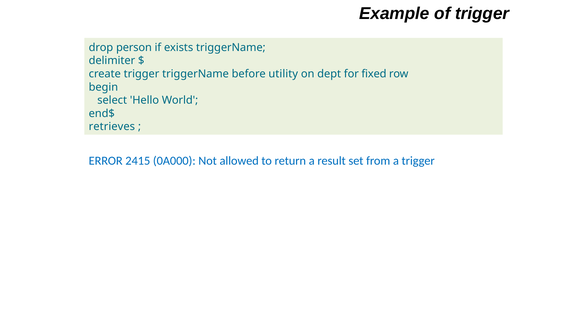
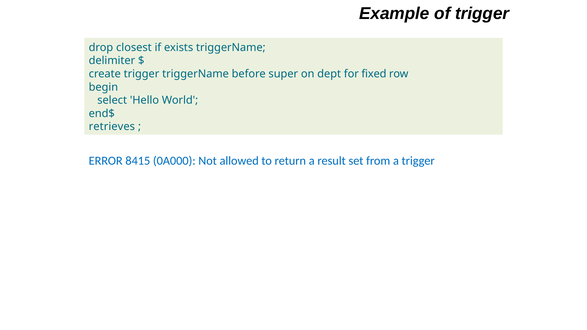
person: person -> closest
utility: utility -> super
2415: 2415 -> 8415
